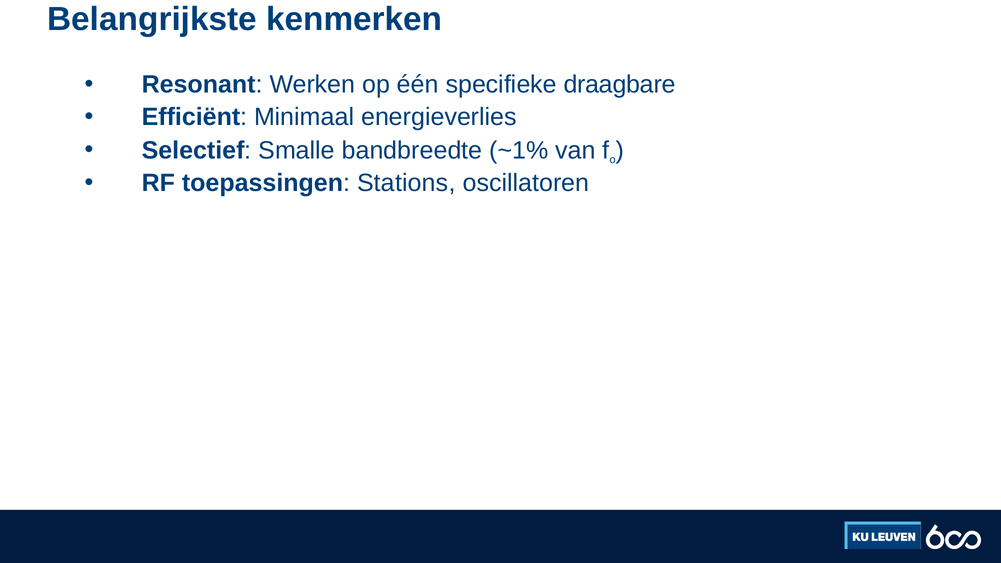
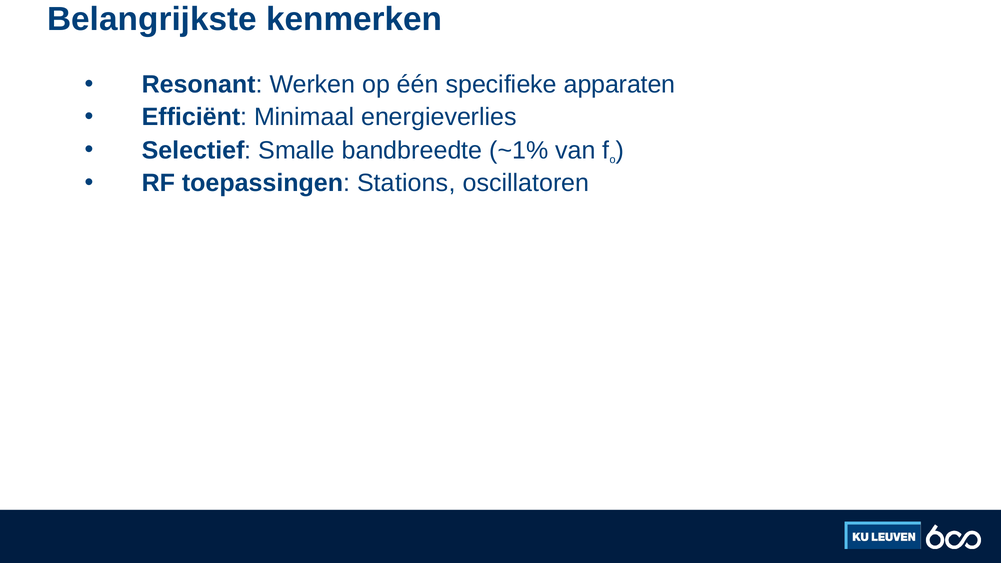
draagbare: draagbare -> apparaten
